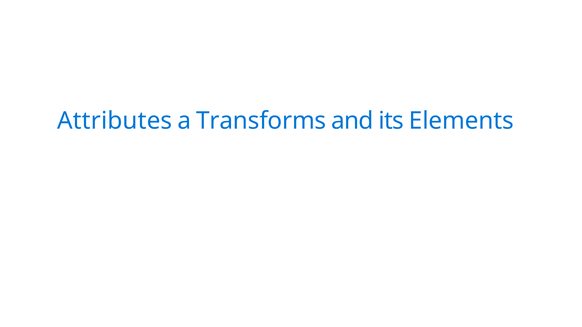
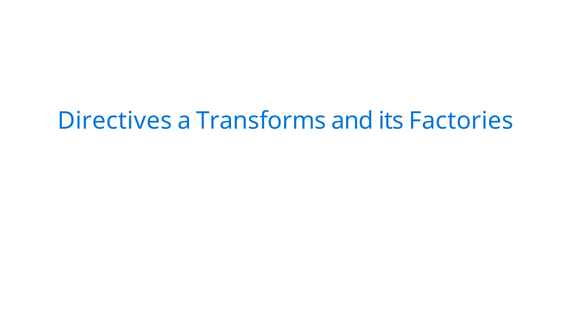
Attributes: Attributes -> Directives
Elements: Elements -> Factories
